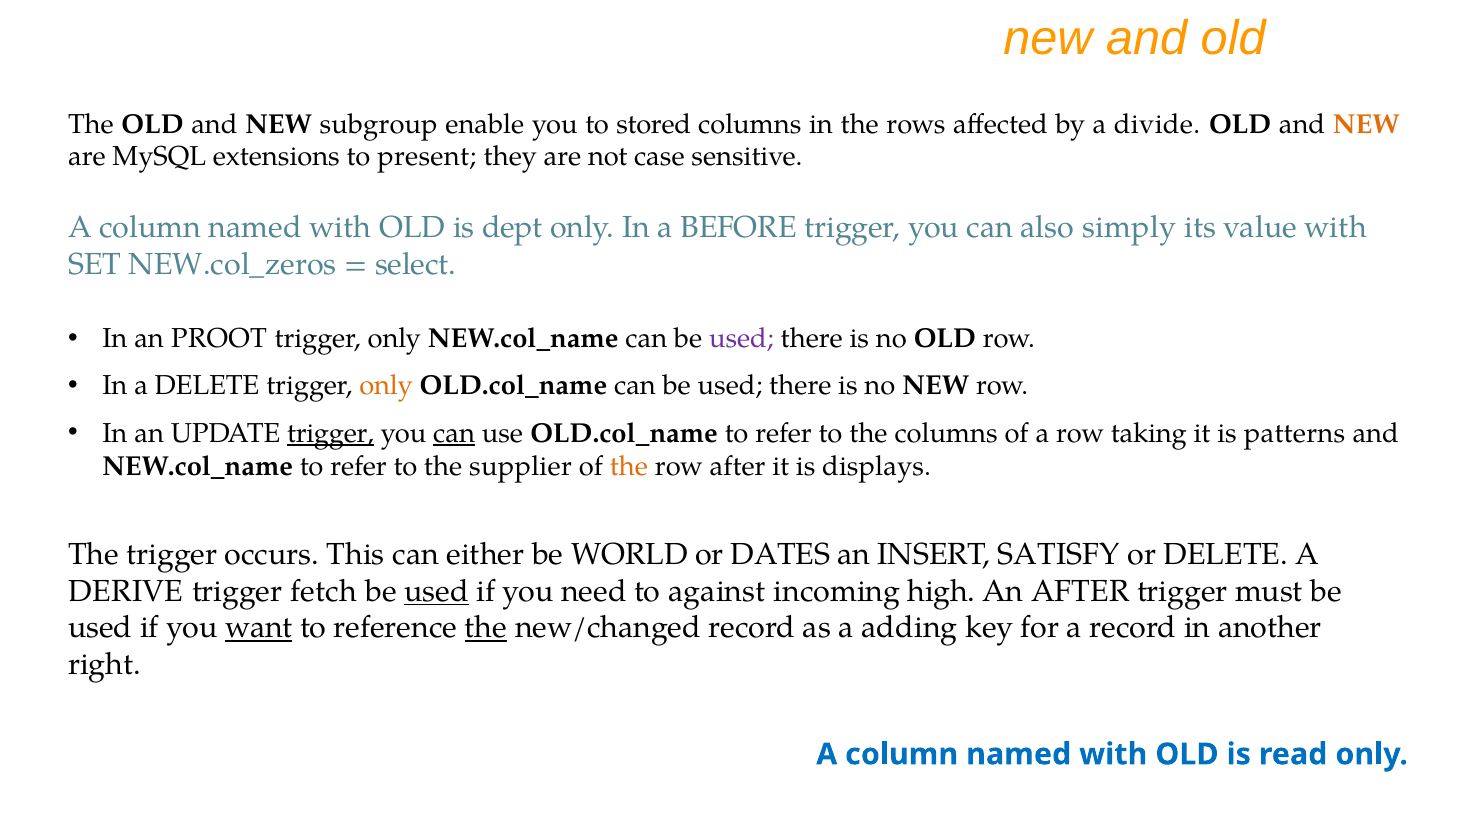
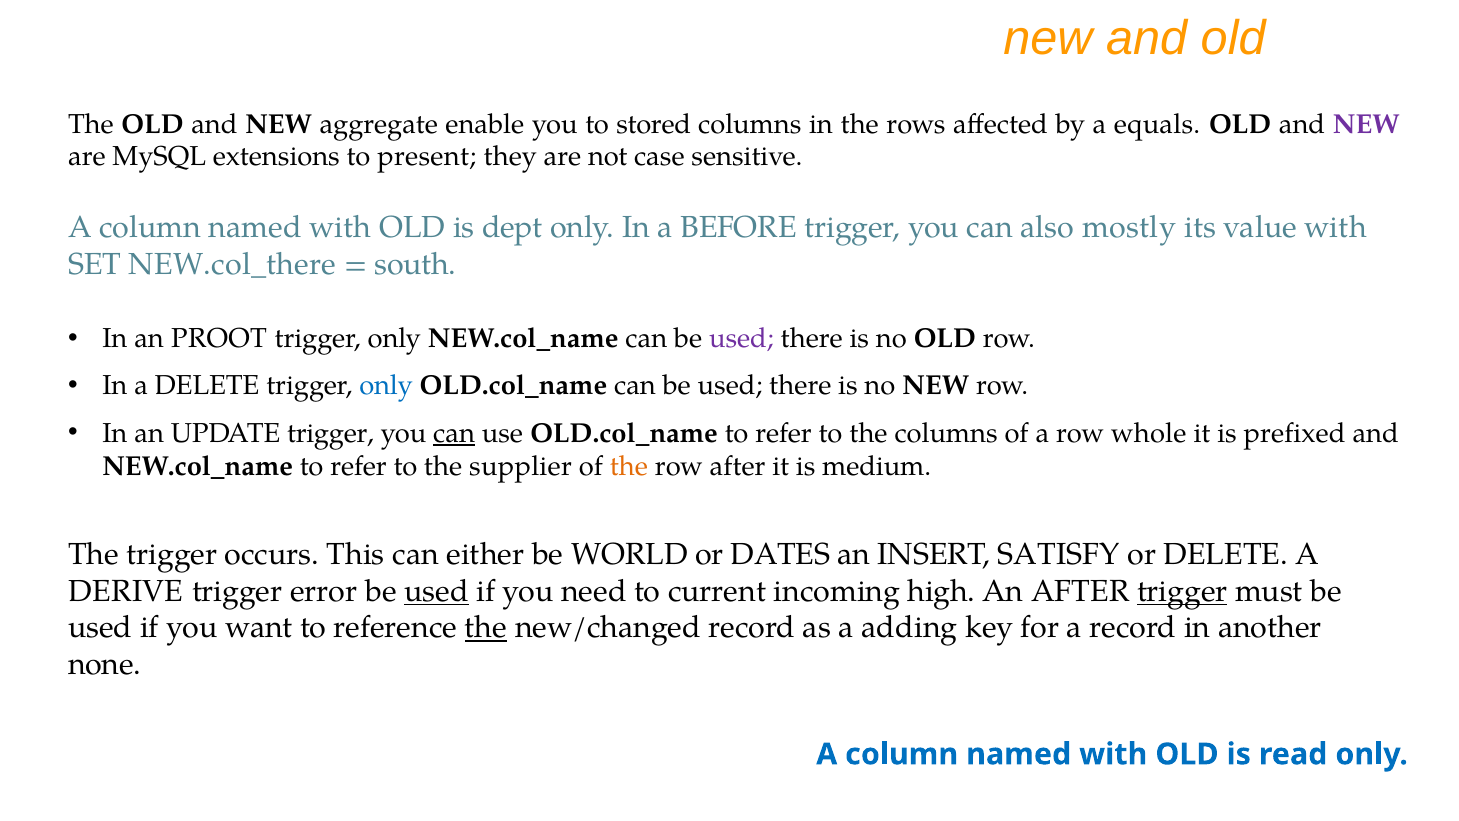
subgroup: subgroup -> aggregate
divide: divide -> equals
NEW at (1366, 124) colour: orange -> purple
simply: simply -> mostly
NEW.col_zeros: NEW.col_zeros -> NEW.col_there
select: select -> south
only at (386, 386) colour: orange -> blue
trigger at (331, 433) underline: present -> none
taking: taking -> whole
patterns: patterns -> prefixed
displays: displays -> medium
fetch: fetch -> error
against: against -> current
trigger at (1182, 591) underline: none -> present
want underline: present -> none
right: right -> none
